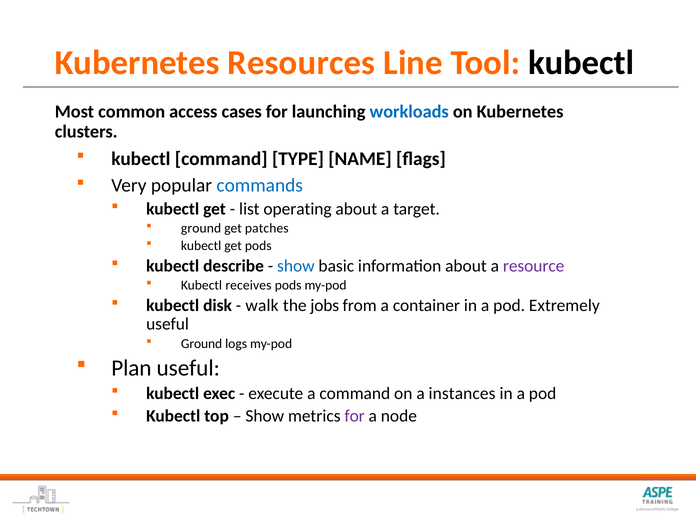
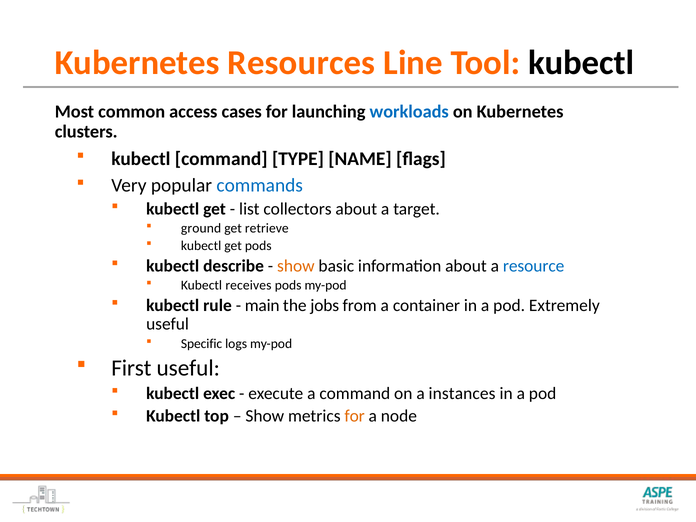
operating: operating -> collectors
patches: patches -> retrieve
show at (296, 266) colour: blue -> orange
resource colour: purple -> blue
disk: disk -> rule
walk: walk -> main
Ground at (202, 344): Ground -> Specific
Plan: Plan -> First
for at (355, 416) colour: purple -> orange
